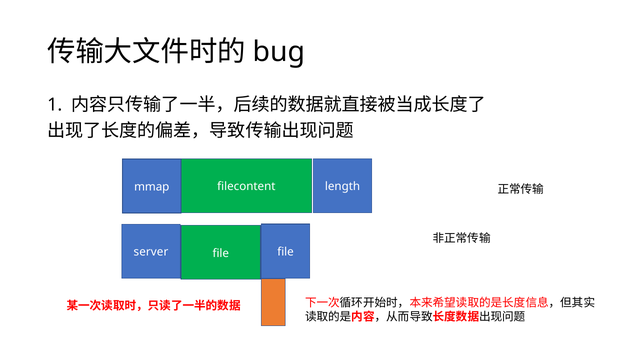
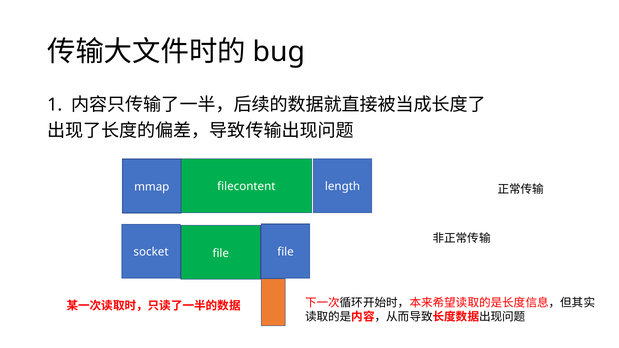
server: server -> socket
